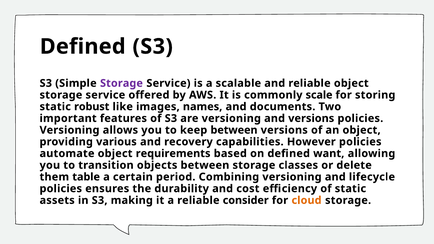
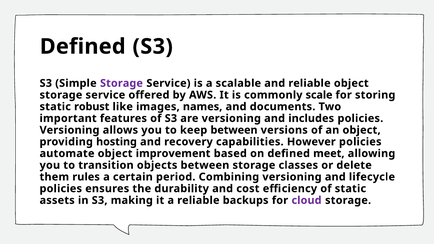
and versions: versions -> includes
various: various -> hosting
requirements: requirements -> improvement
want: want -> meet
table: table -> rules
consider: consider -> backups
cloud colour: orange -> purple
